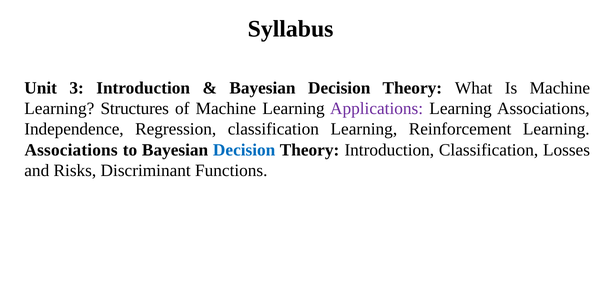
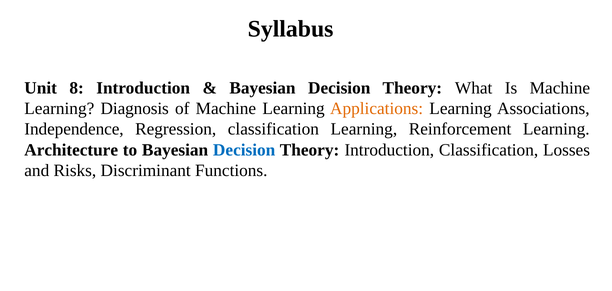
3: 3 -> 8
Structures: Structures -> Diagnosis
Applications colour: purple -> orange
Associations at (71, 150): Associations -> Architecture
